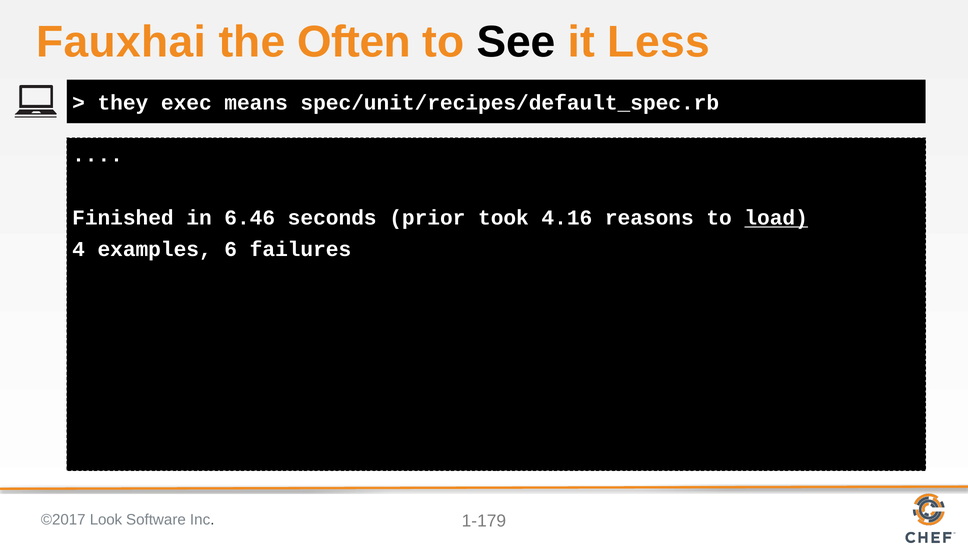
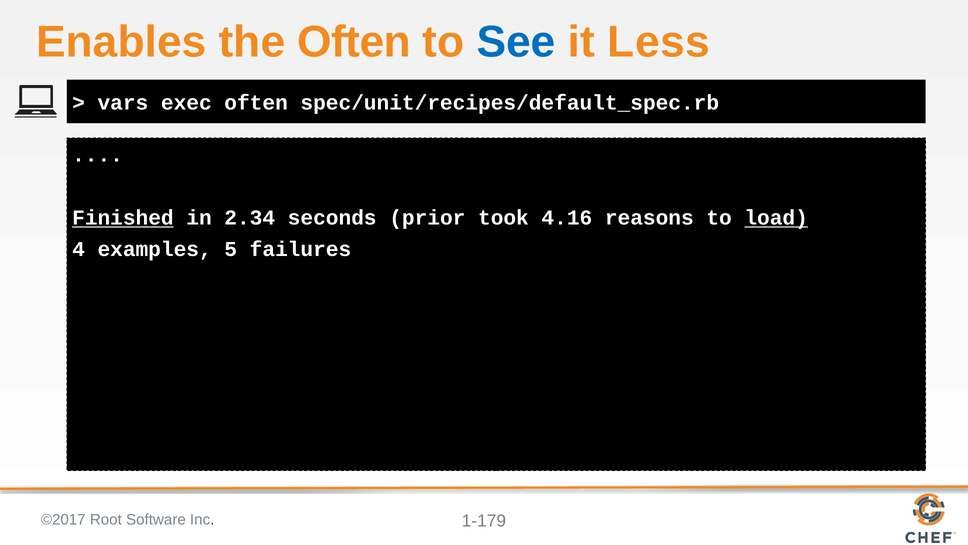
Fauxhai: Fauxhai -> Enables
See colour: black -> blue
they: they -> vars
exec means: means -> often
Finished underline: none -> present
6.46: 6.46 -> 2.34
6: 6 -> 5
Look: Look -> Root
